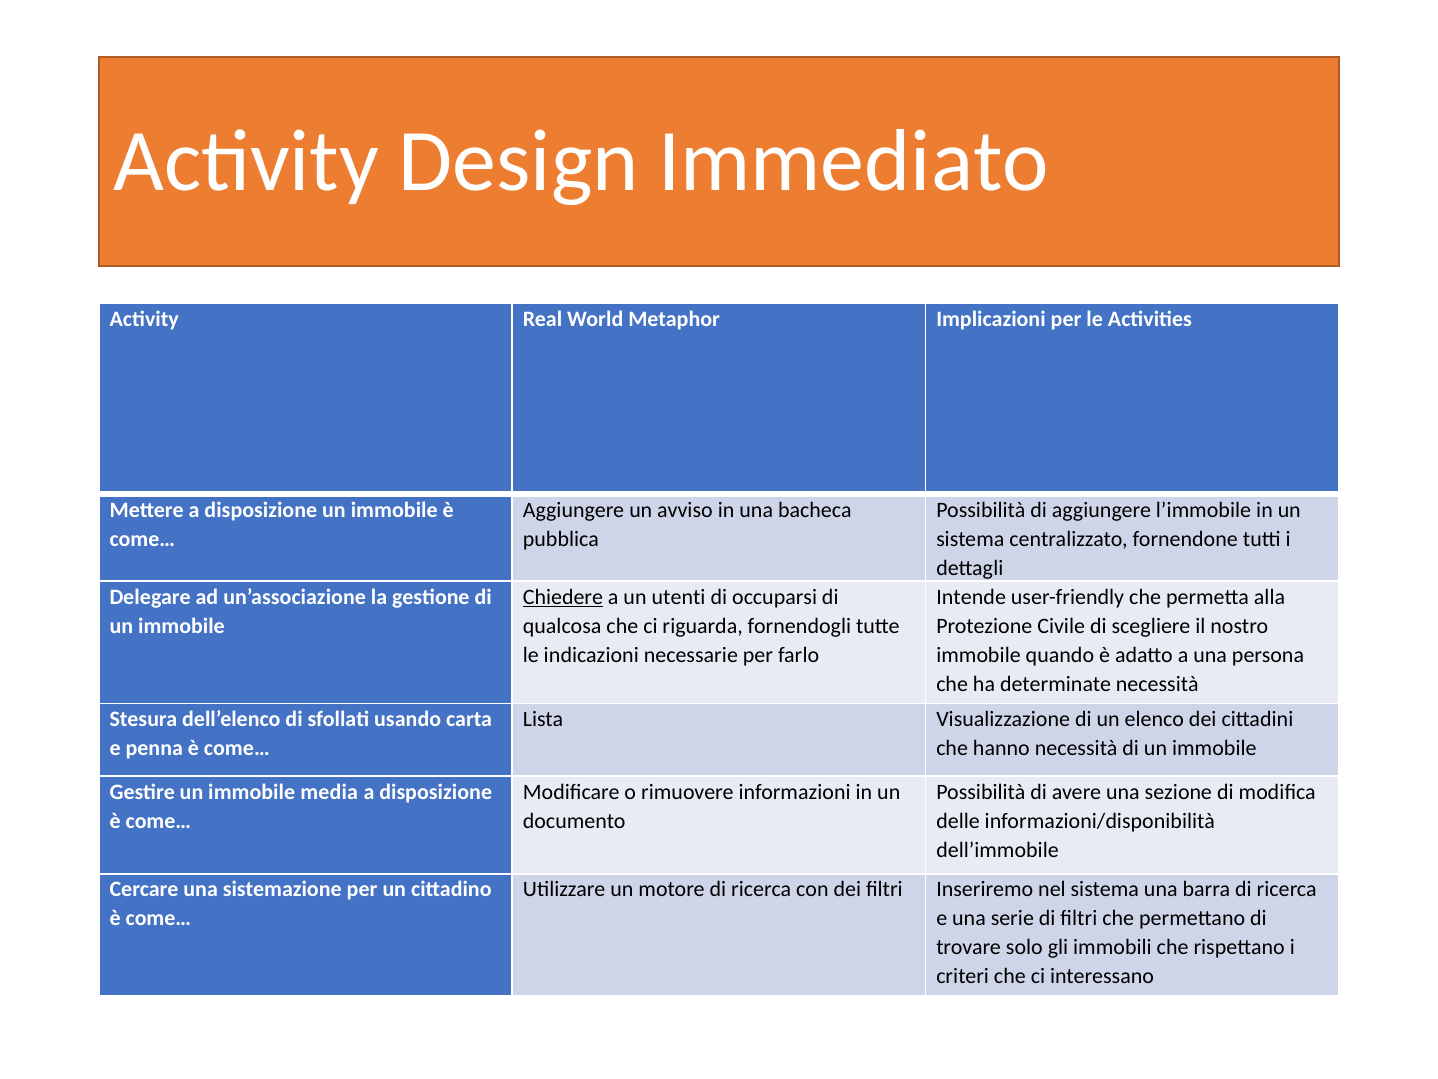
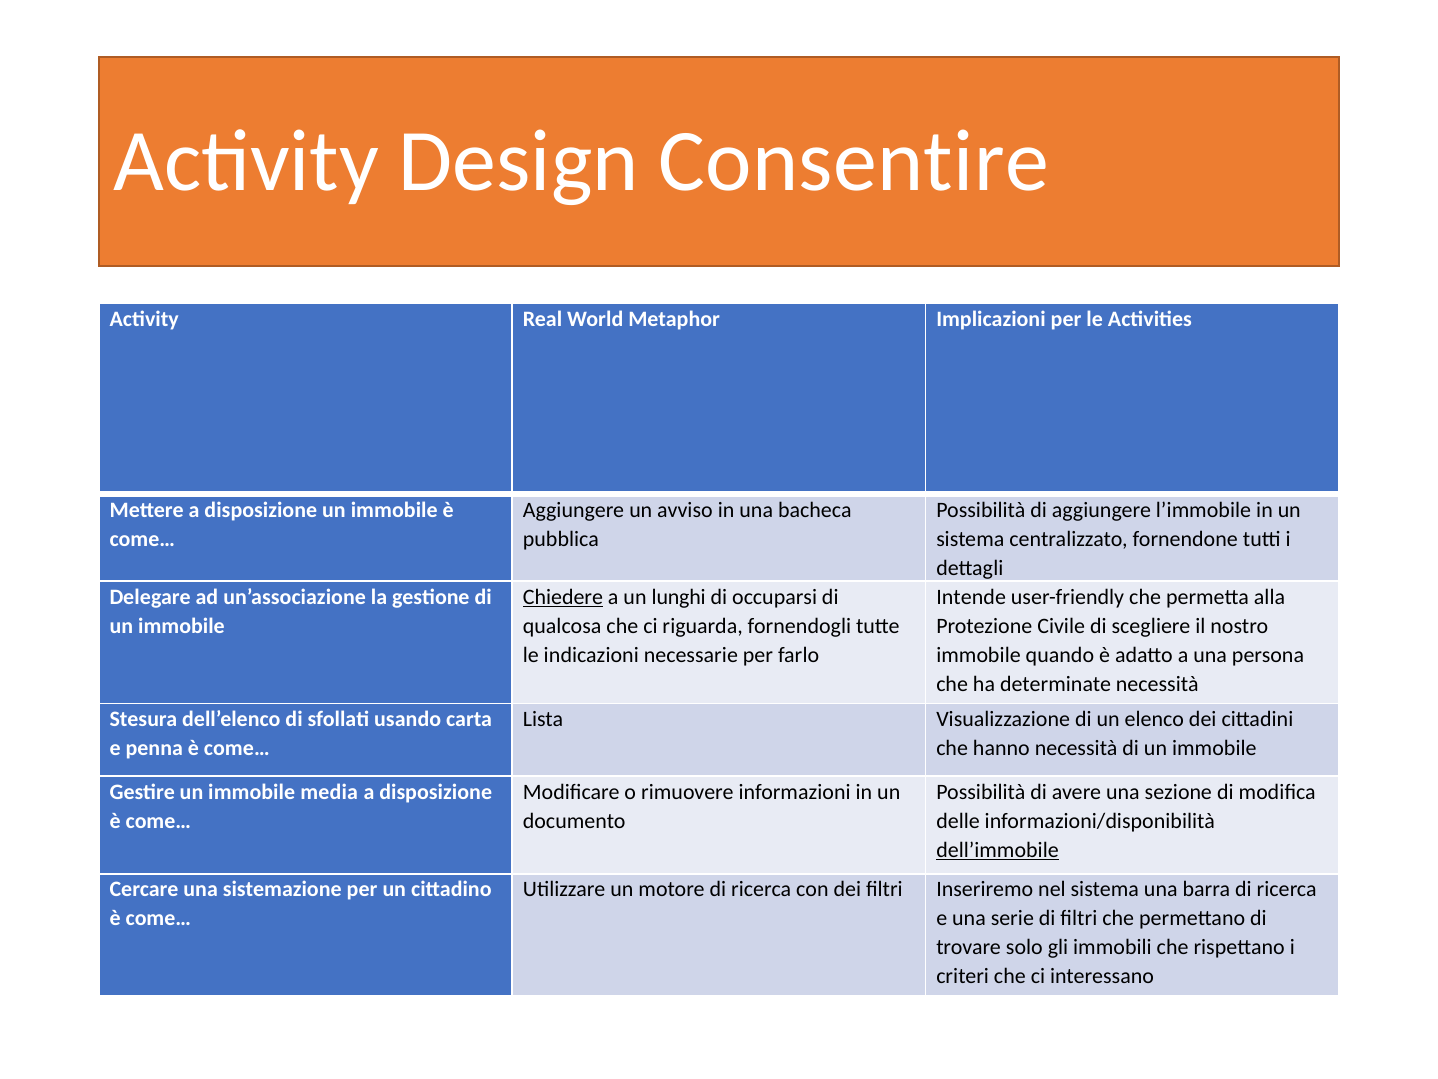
Immediato: Immediato -> Consentire
utenti: utenti -> lunghi
dell’immobile underline: none -> present
